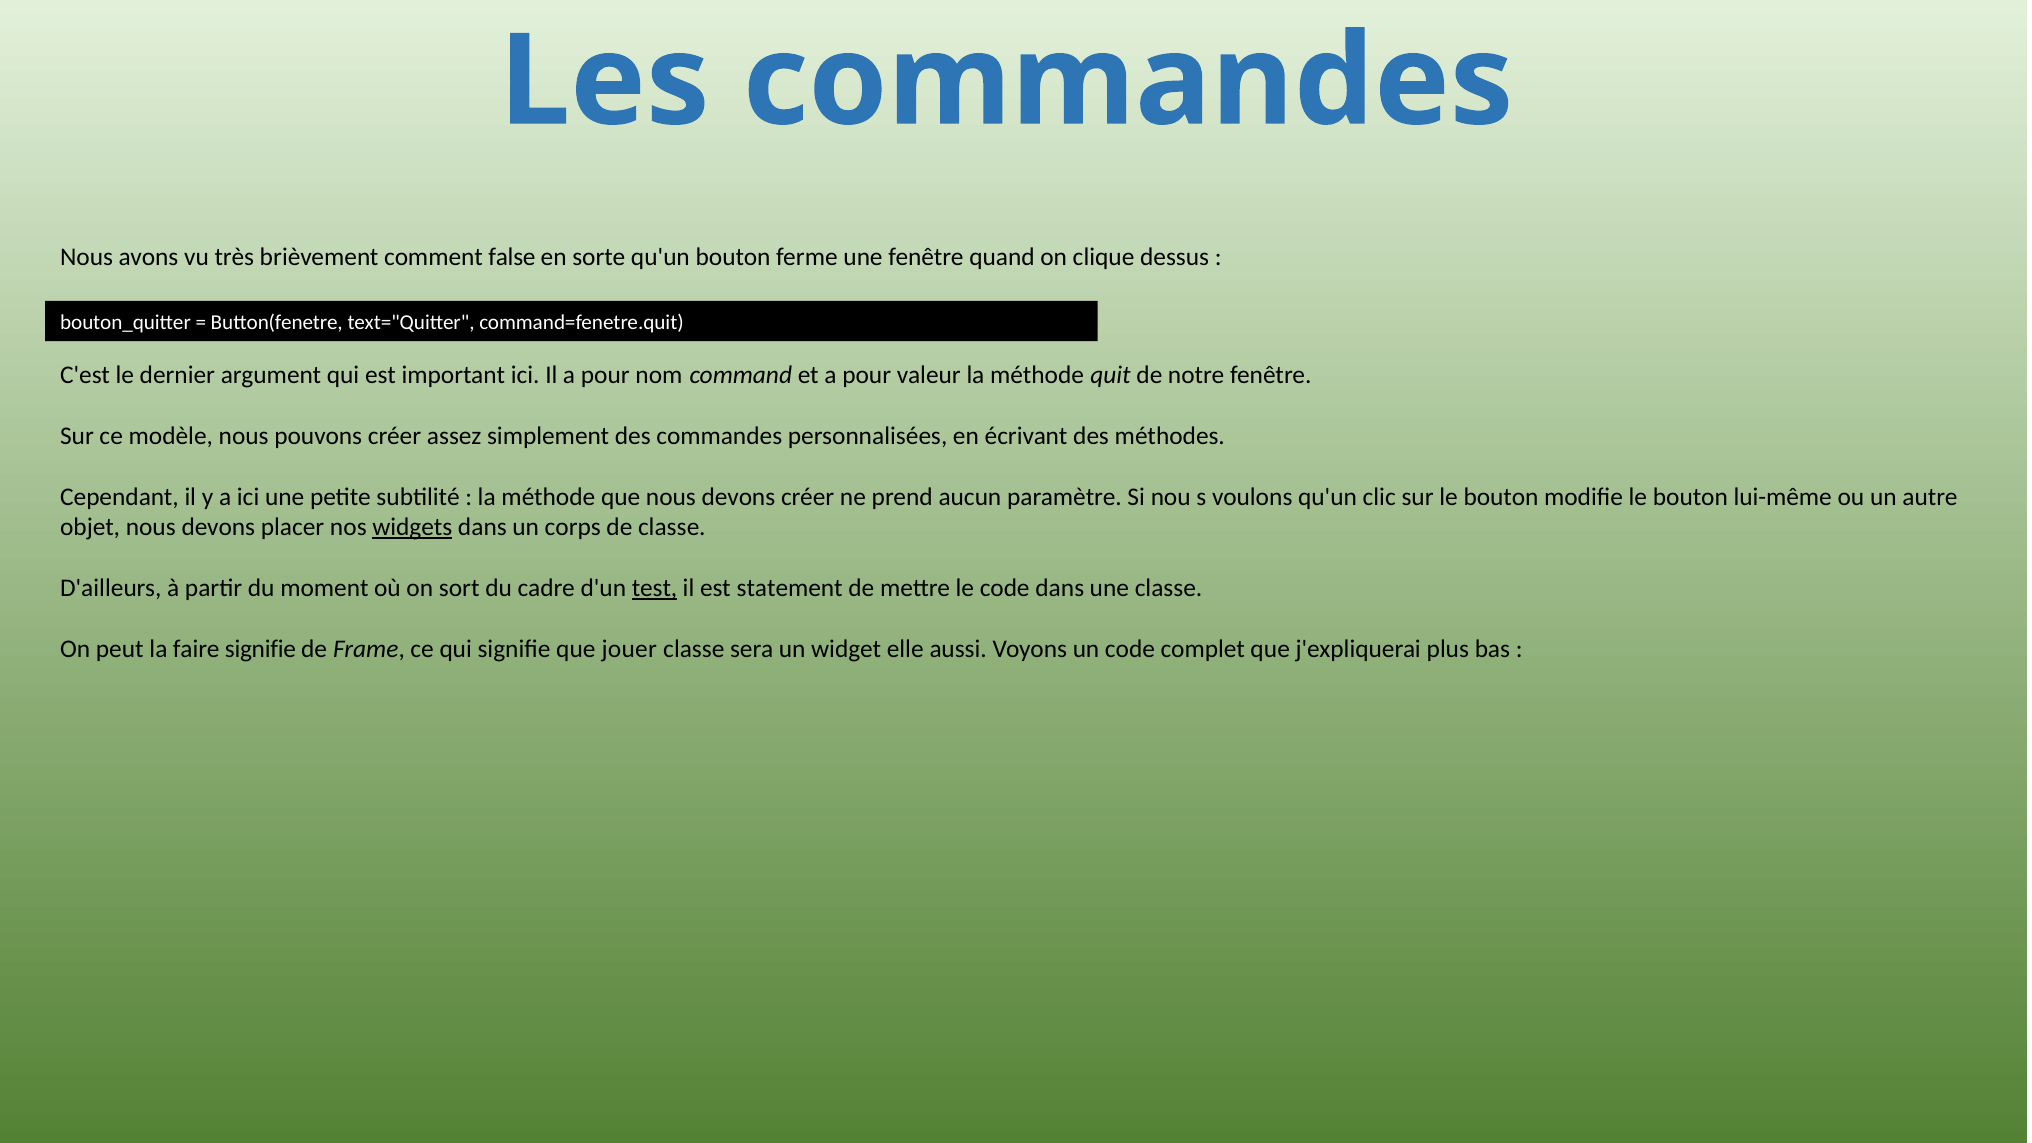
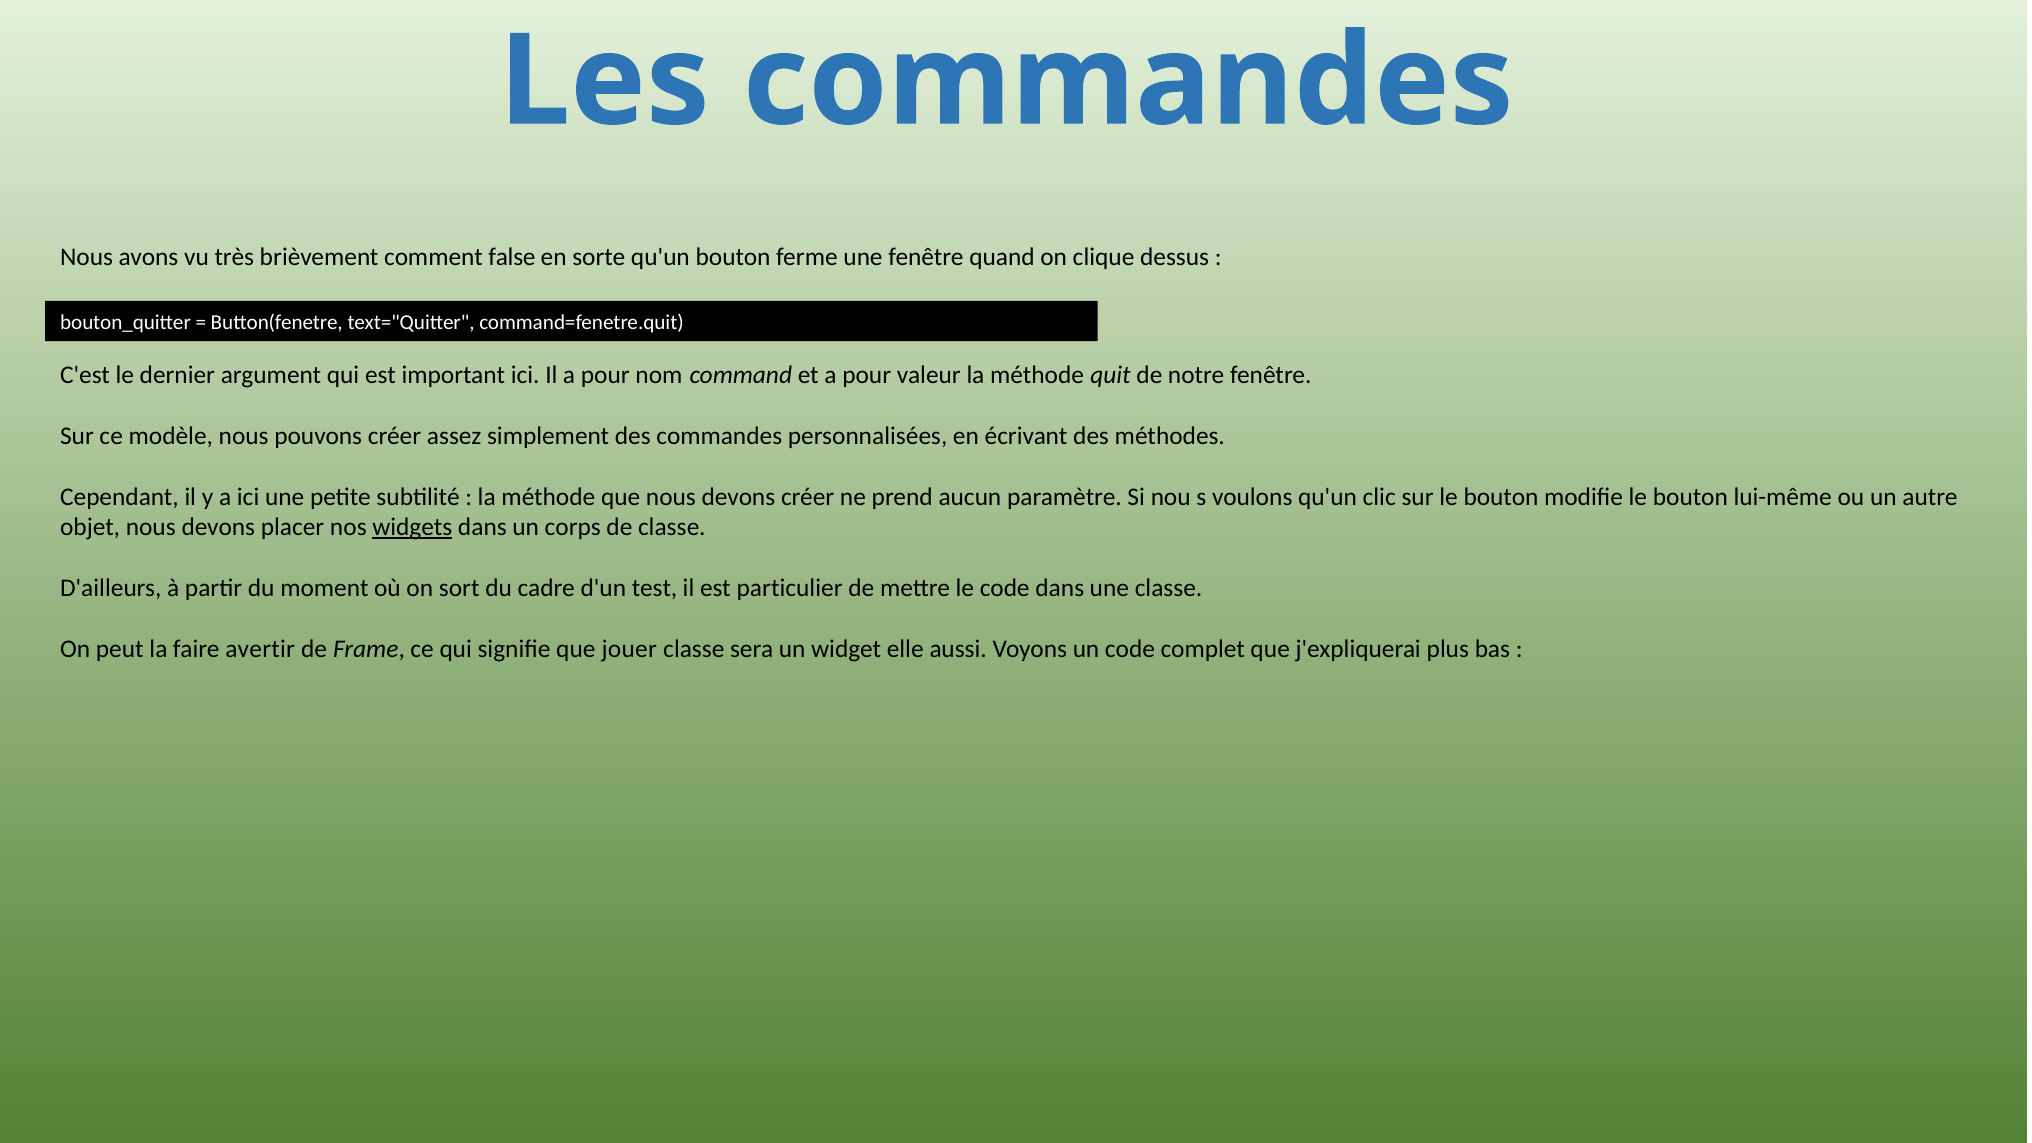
test underline: present -> none
statement: statement -> particulier
faire signifie: signifie -> avertir
